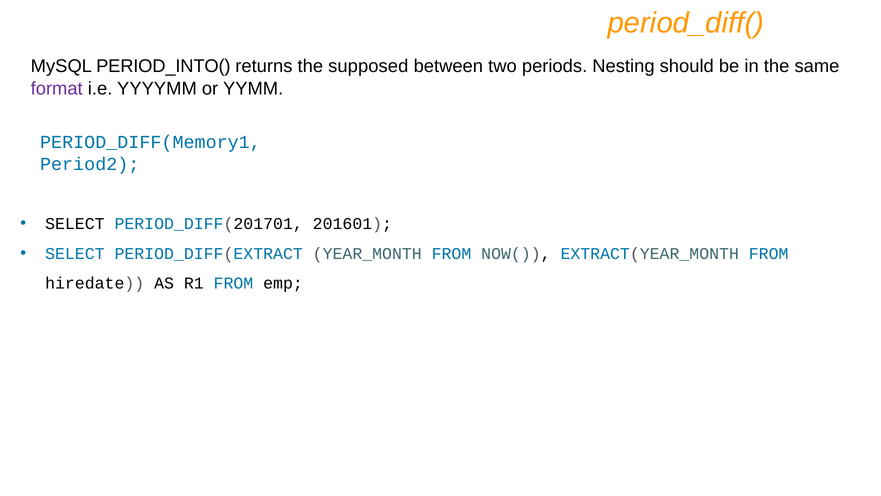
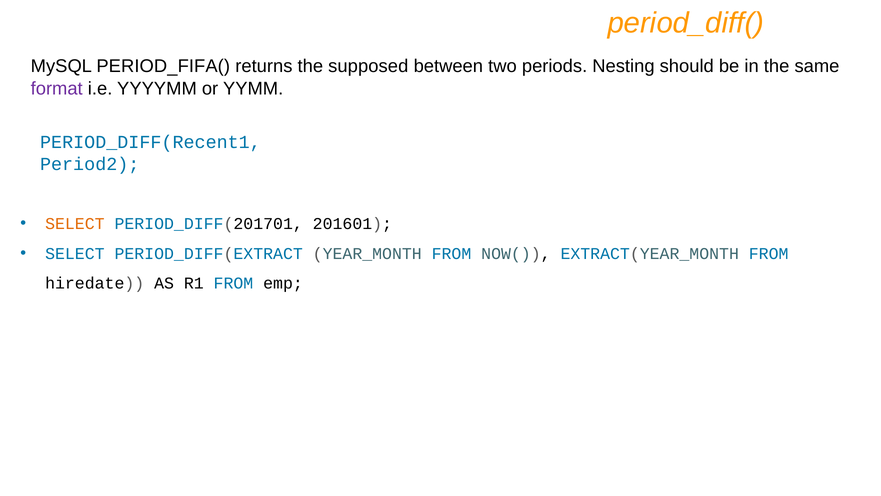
PERIOD_INTO(: PERIOD_INTO( -> PERIOD_FIFA(
PERIOD_DIFF(Memory1: PERIOD_DIFF(Memory1 -> PERIOD_DIFF(Recent1
SELECT at (75, 224) colour: black -> orange
